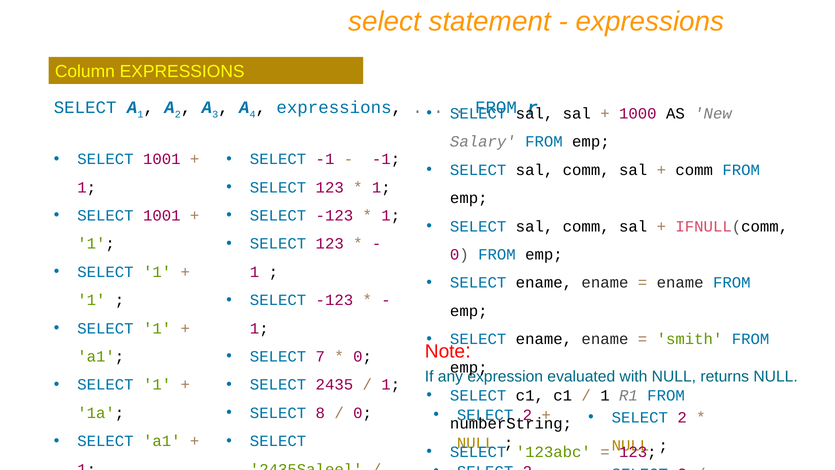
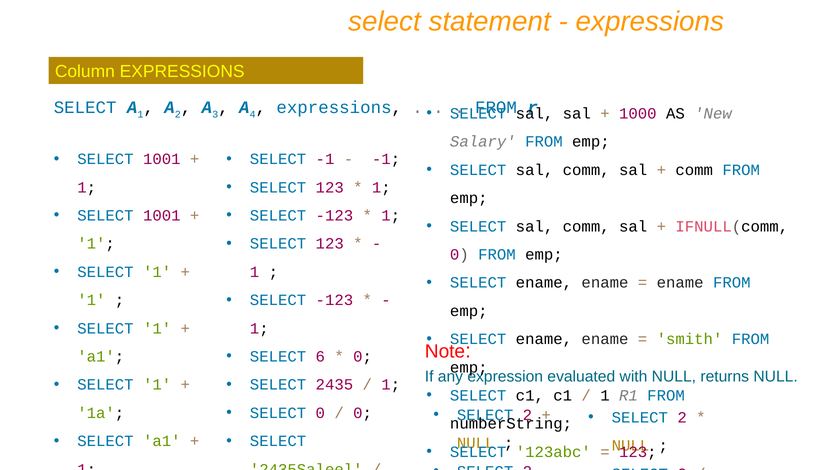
7: 7 -> 6
SELECT 8: 8 -> 0
